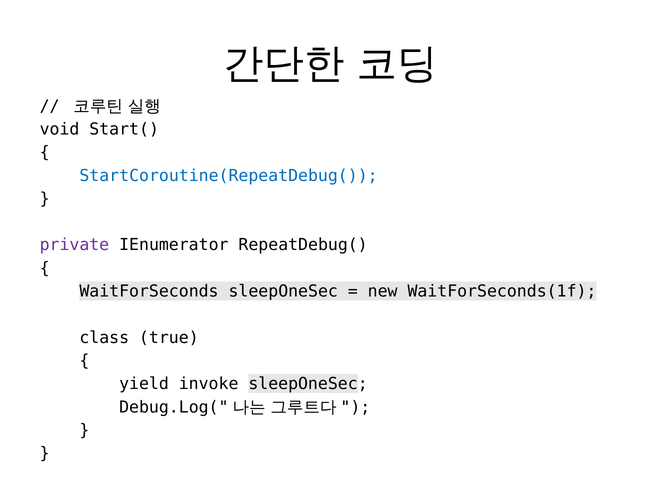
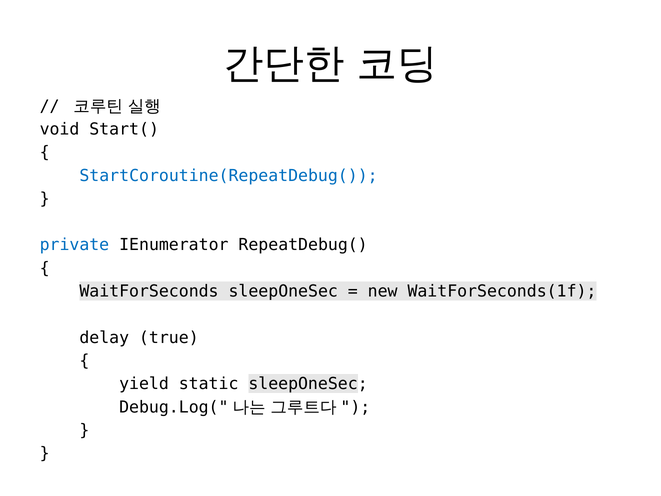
private colour: purple -> blue
class: class -> delay
invoke: invoke -> static
